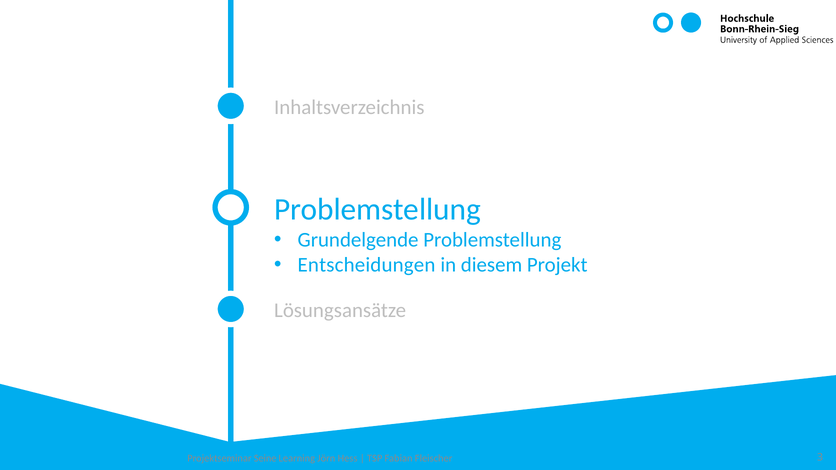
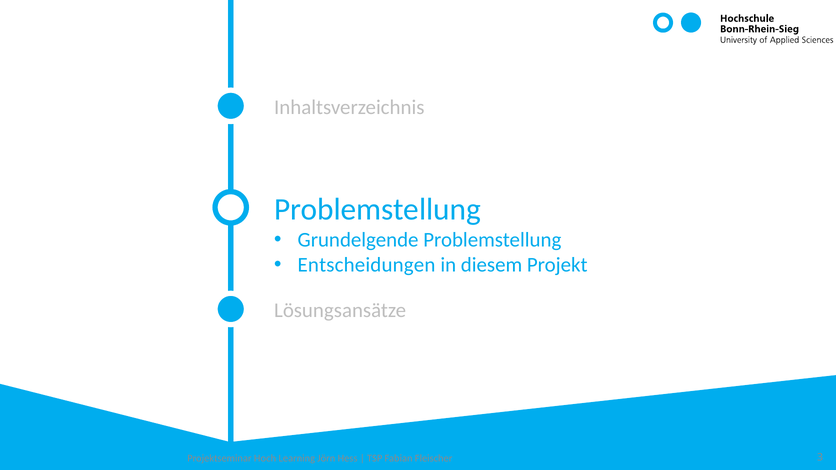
Seine: Seine -> Hoch
